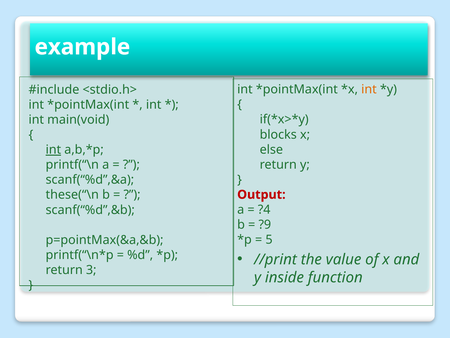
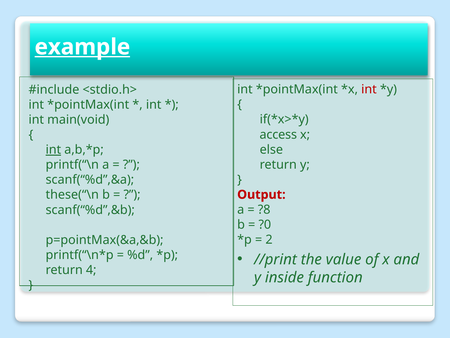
example underline: none -> present
int at (369, 89) colour: orange -> red
blocks: blocks -> access
?4: ?4 -> ?8
?9: ?9 -> ?0
5: 5 -> 2
3: 3 -> 4
